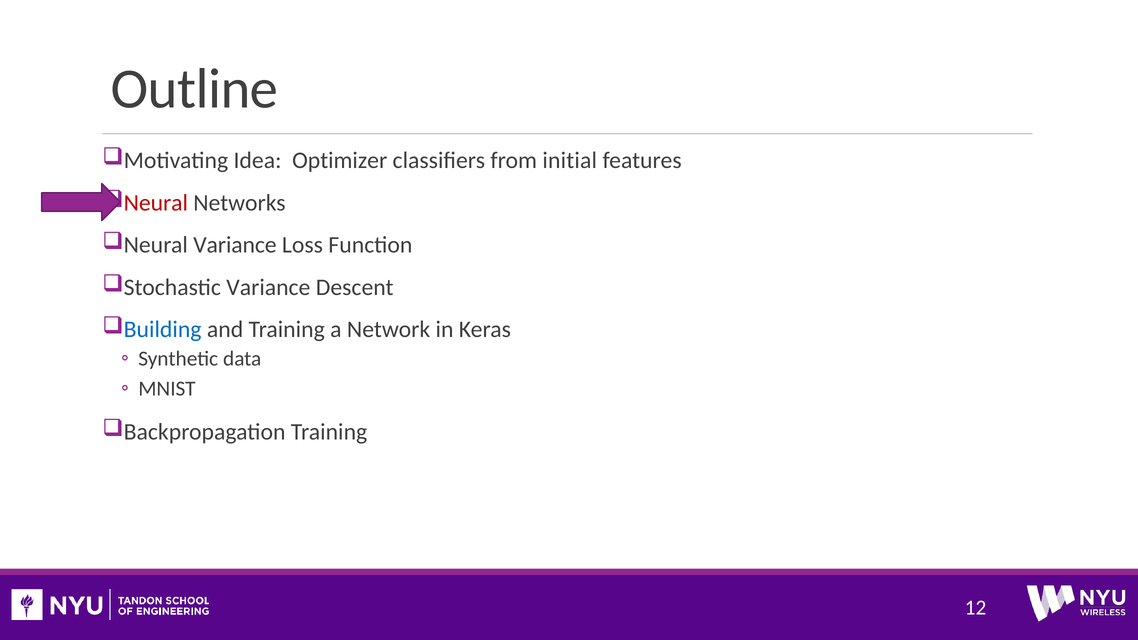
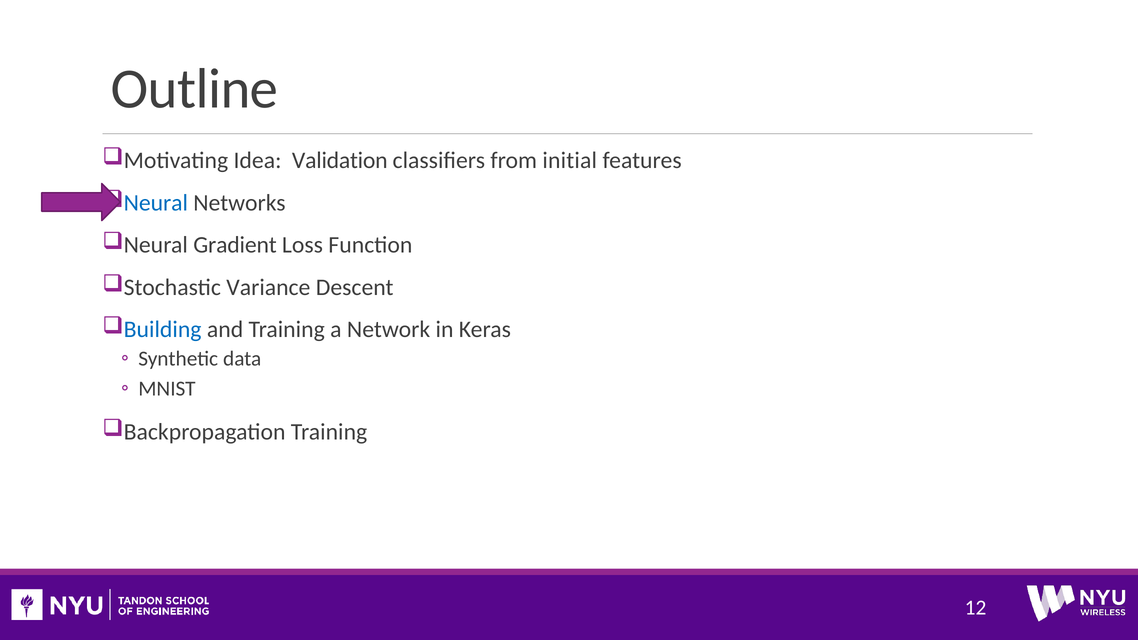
Optimizer: Optimizer -> Validation
Neural at (156, 203) colour: red -> blue
Neural Variance: Variance -> Gradient
